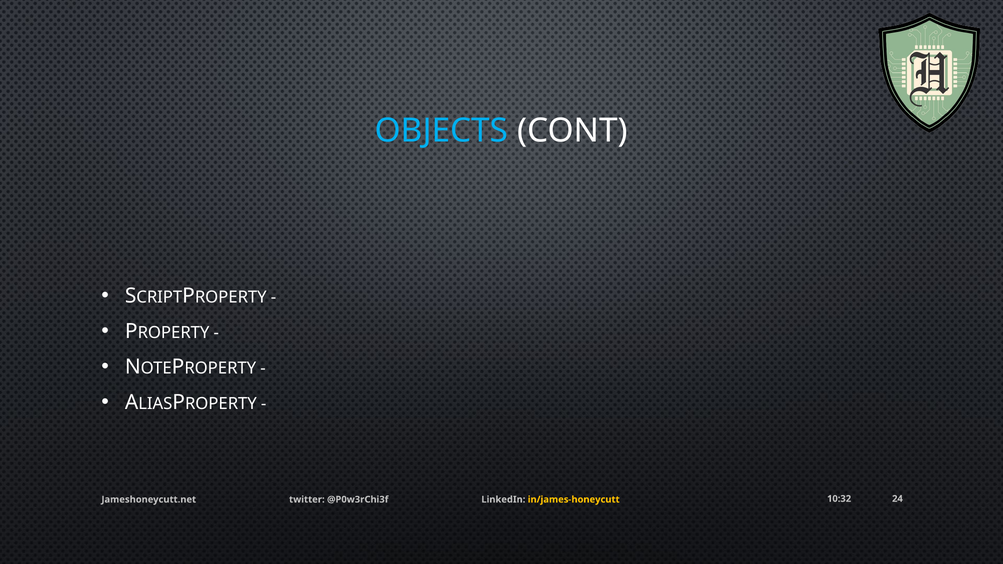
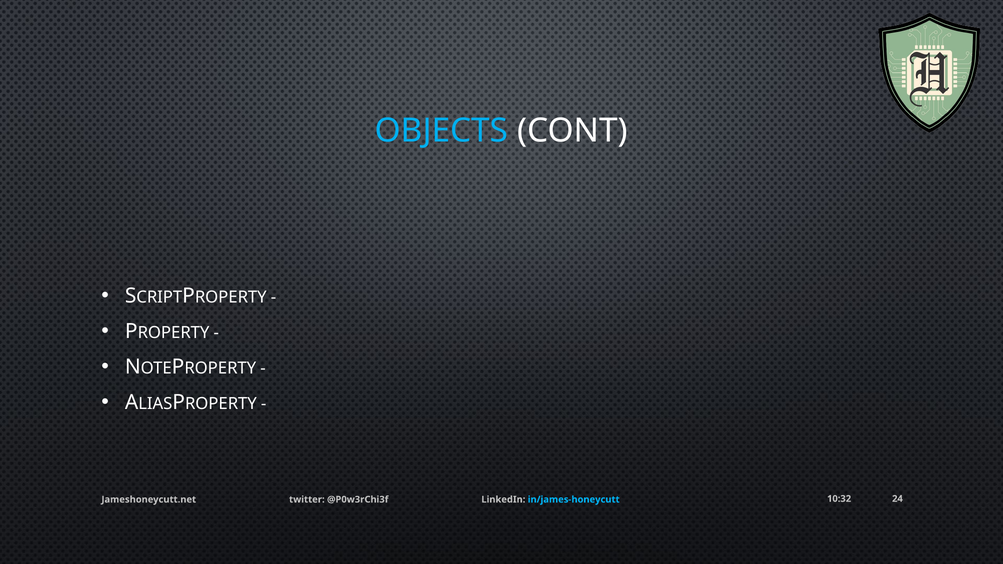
in/james-honeycutt colour: yellow -> light blue
